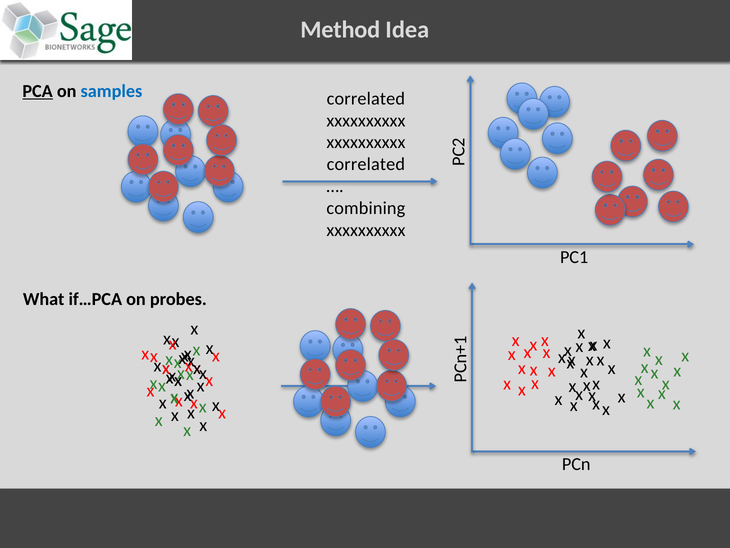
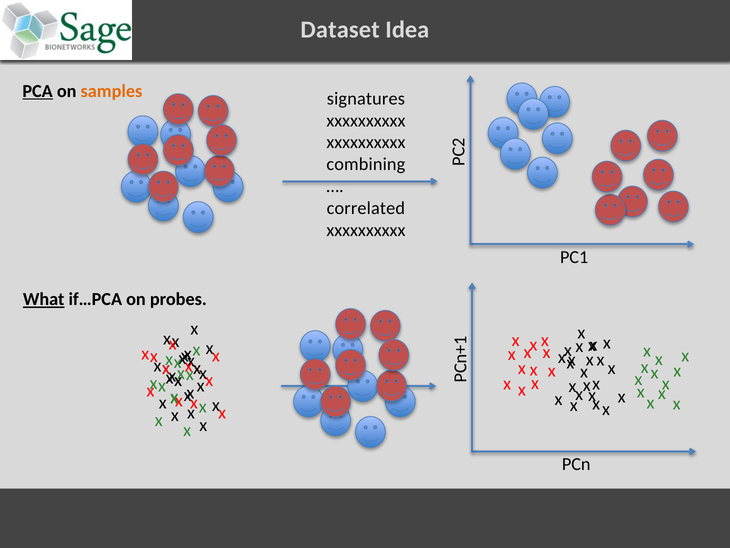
Method: Method -> Dataset
samples colour: blue -> orange
correlated at (366, 99): correlated -> signatures
correlated at (366, 164): correlated -> combining
combining: combining -> correlated
What underline: none -> present
